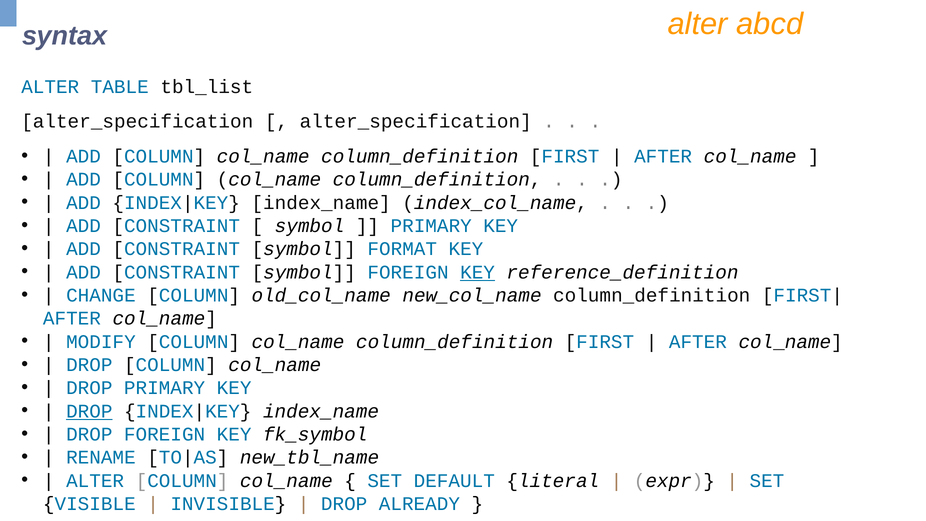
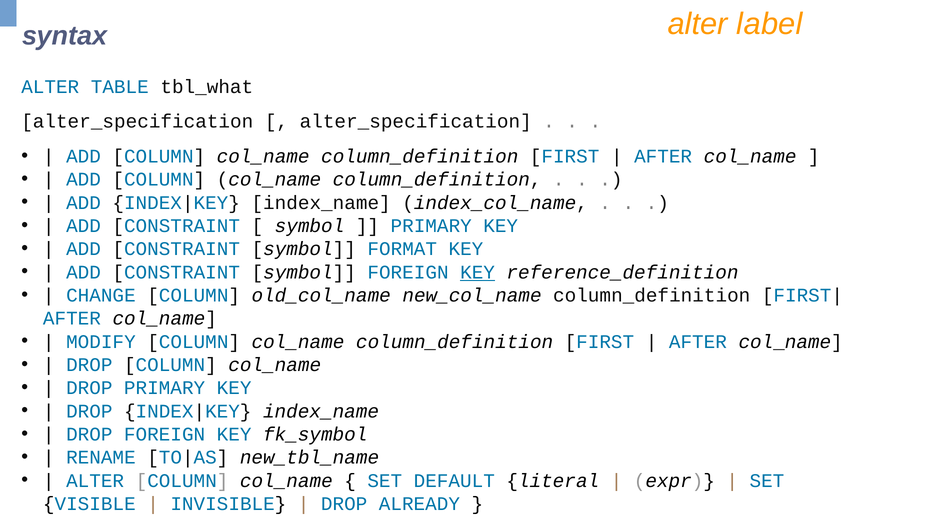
abcd: abcd -> label
tbl_list: tbl_list -> tbl_what
DROP at (89, 411) underline: present -> none
